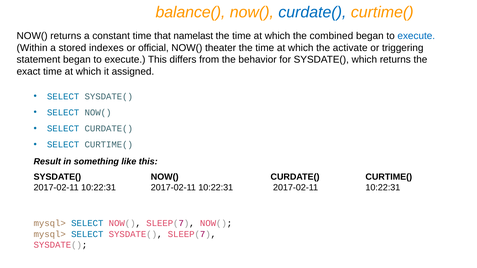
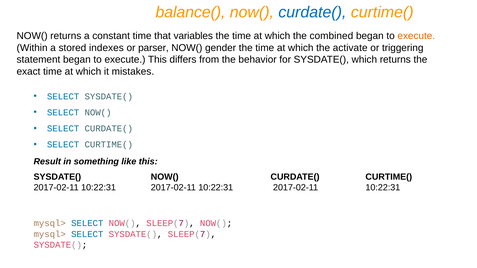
namelast: namelast -> variables
execute at (416, 36) colour: blue -> orange
official: official -> parser
theater: theater -> gender
assigned: assigned -> mistakes
